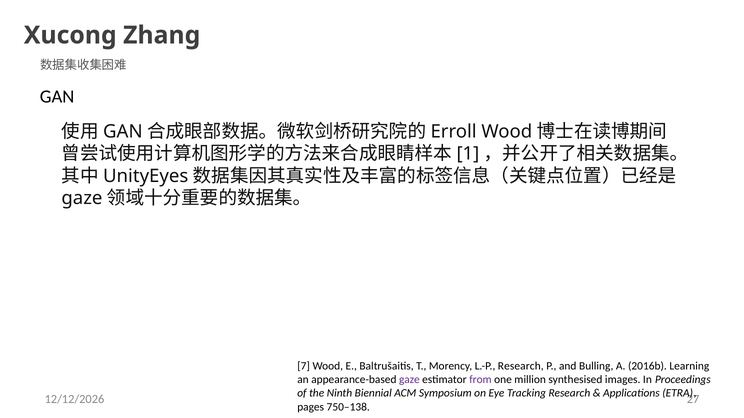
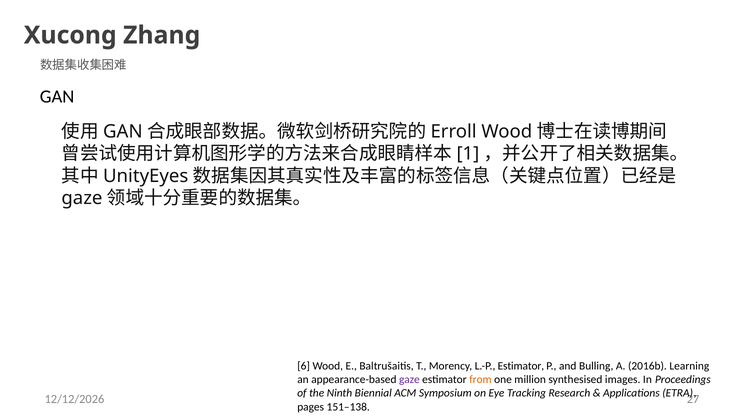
7: 7 -> 6
L.-P Research: Research -> Estimator
from colour: purple -> orange
750–138: 750–138 -> 151–138
